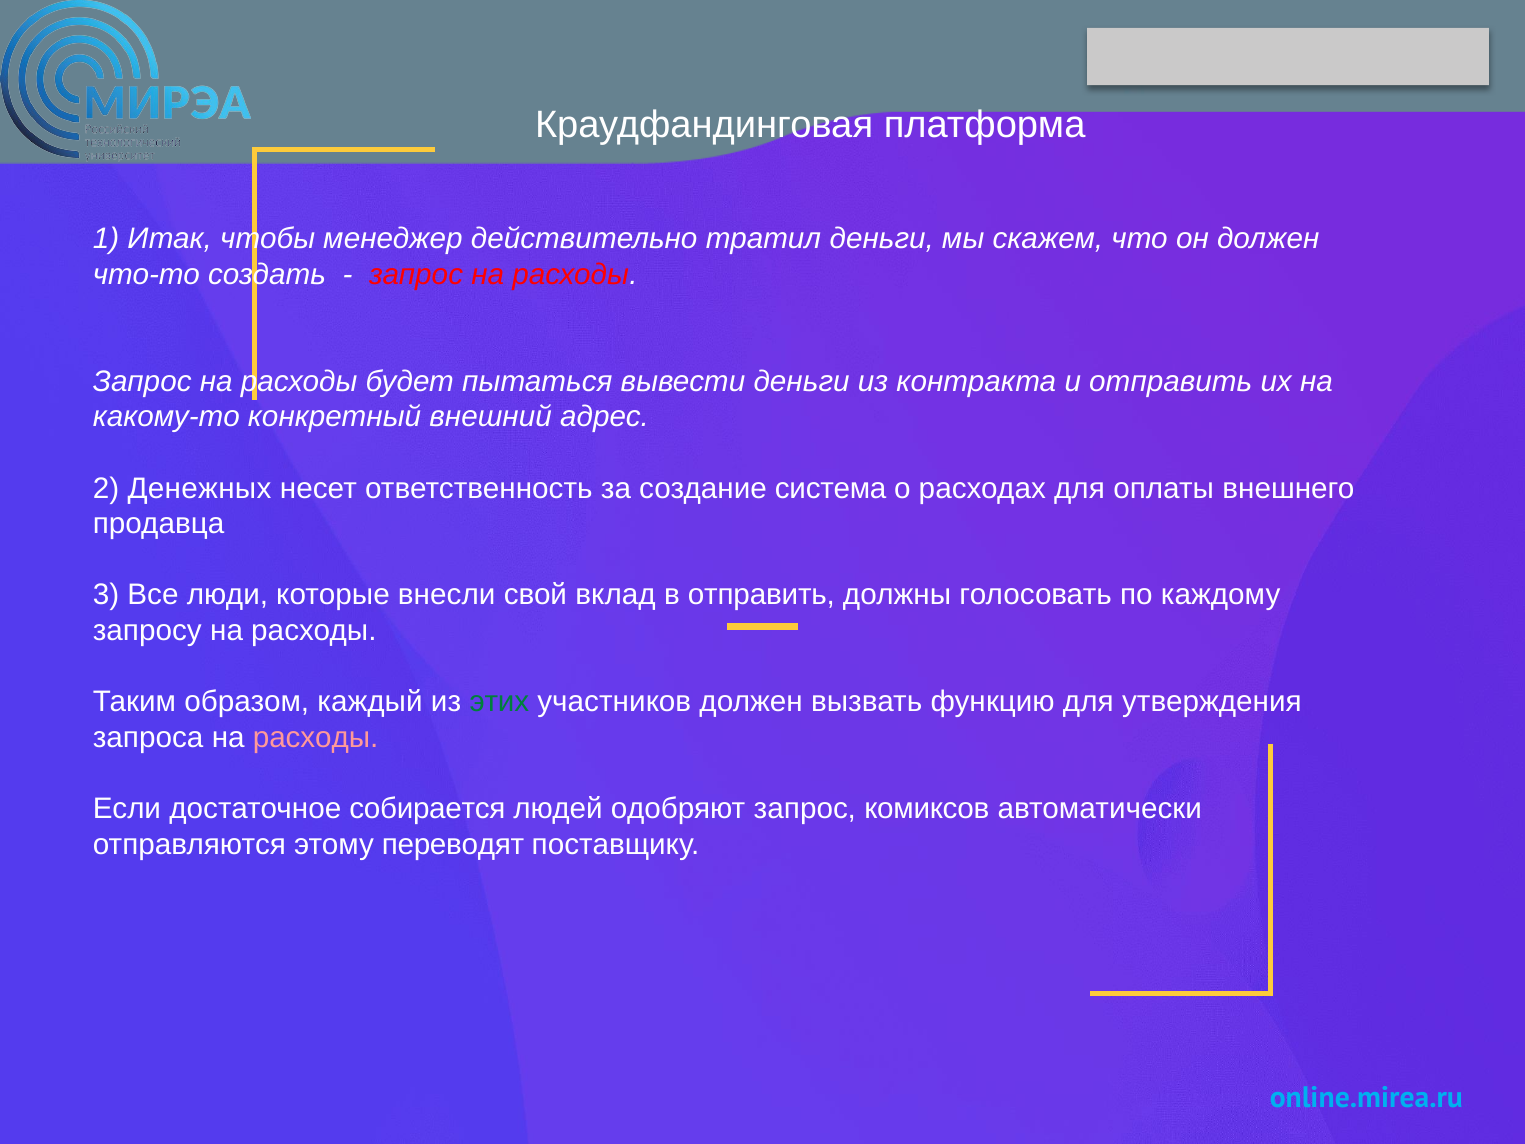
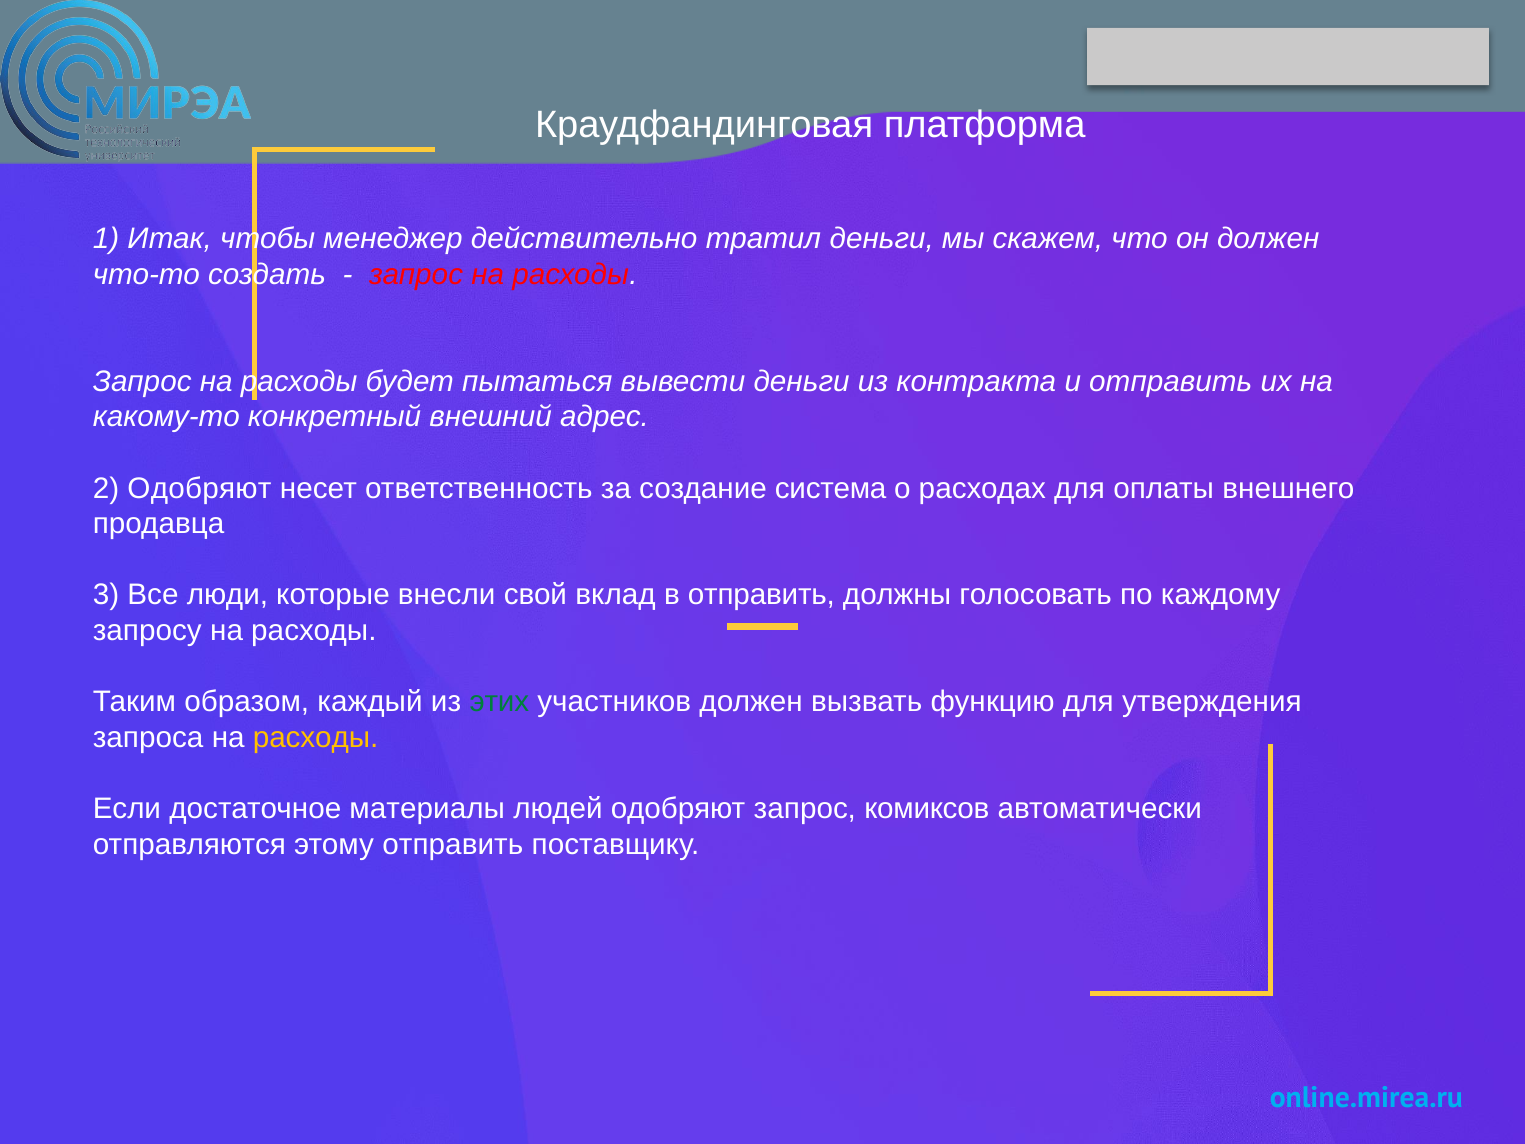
2 Денежных: Денежных -> Одобряют
расходы at (316, 737) colour: pink -> yellow
собирается: собирается -> материалы
этому переводят: переводят -> отправить
